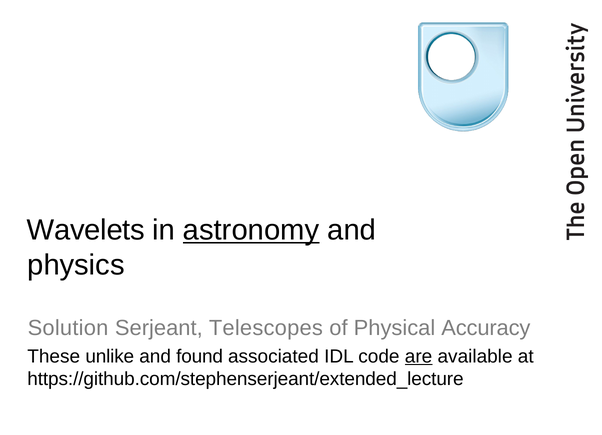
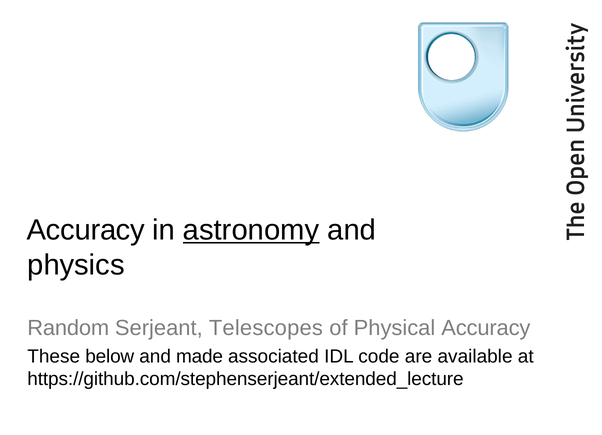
Wavelets at (86, 230): Wavelets -> Accuracy
Solution: Solution -> Random
unlike: unlike -> below
found: found -> made
are underline: present -> none
